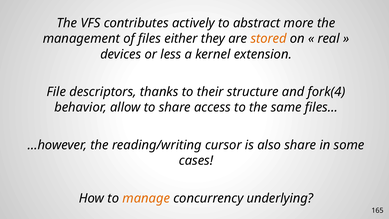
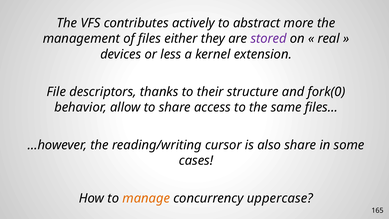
stored colour: orange -> purple
fork(4: fork(4 -> fork(0
underlying: underlying -> uppercase
